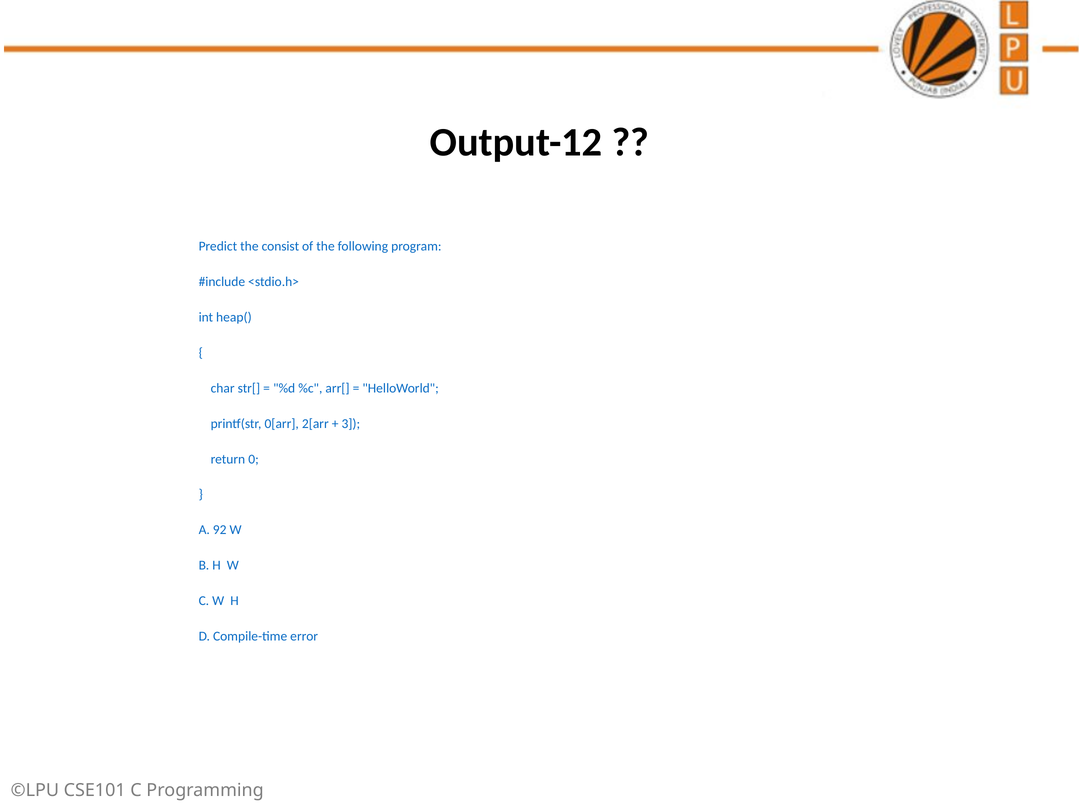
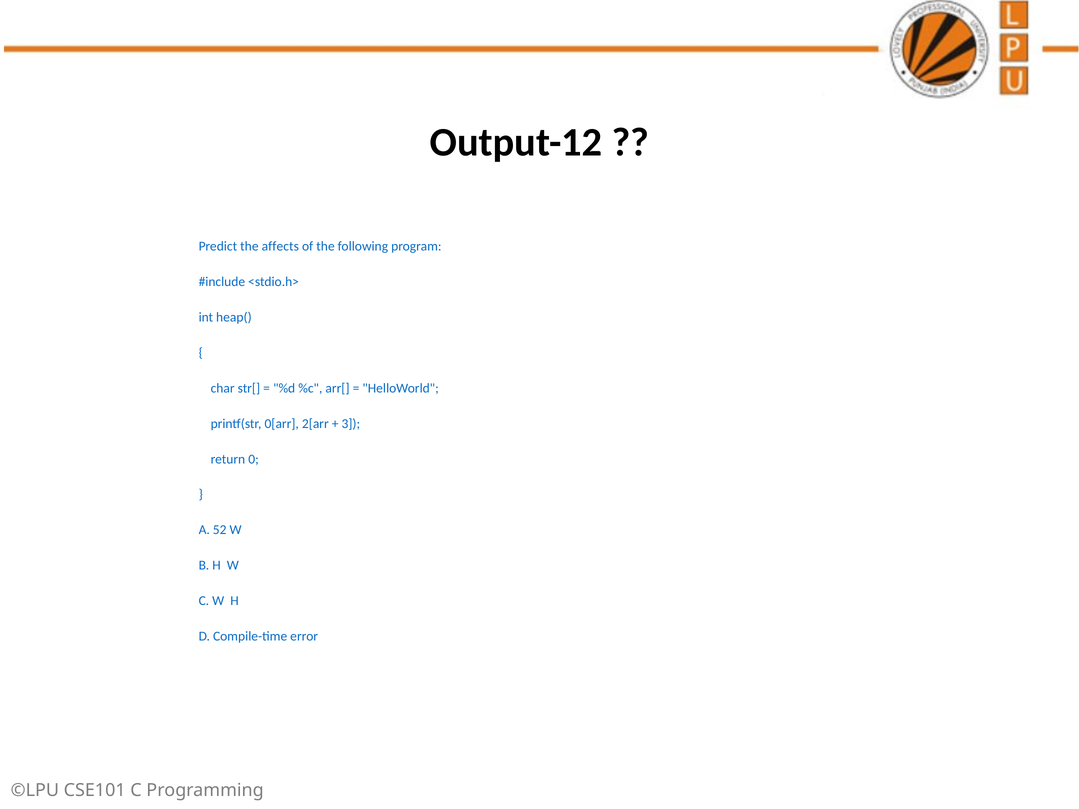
consist: consist -> affects
92: 92 -> 52
